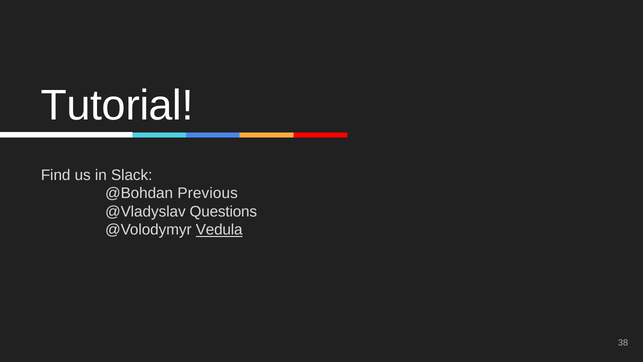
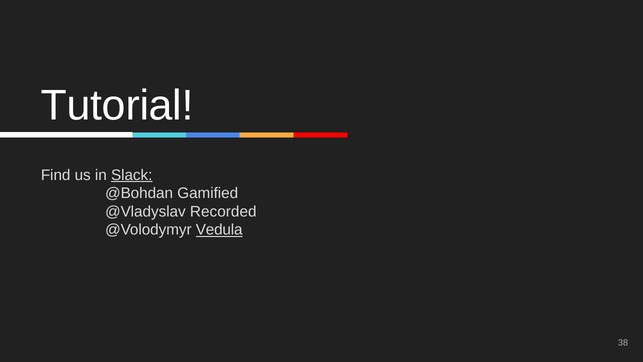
Slack underline: none -> present
Previous: Previous -> Gamified
Questions: Questions -> Recorded
